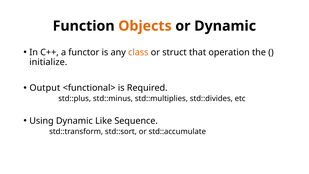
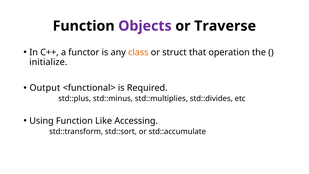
Objects colour: orange -> purple
or Dynamic: Dynamic -> Traverse
Using Dynamic: Dynamic -> Function
Sequence: Sequence -> Accessing
